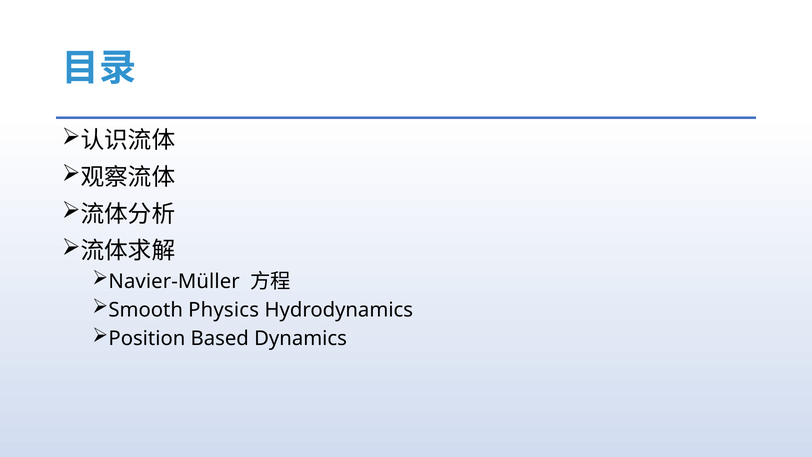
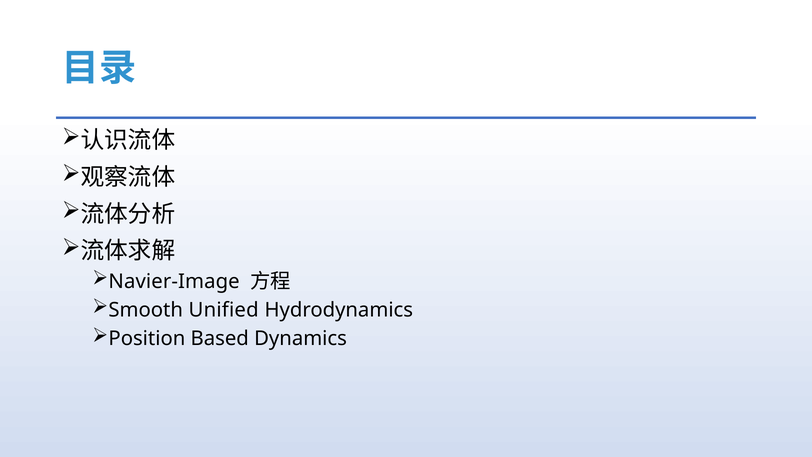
Navier-Müller: Navier-Müller -> Navier-Image
Physics: Physics -> Unified
